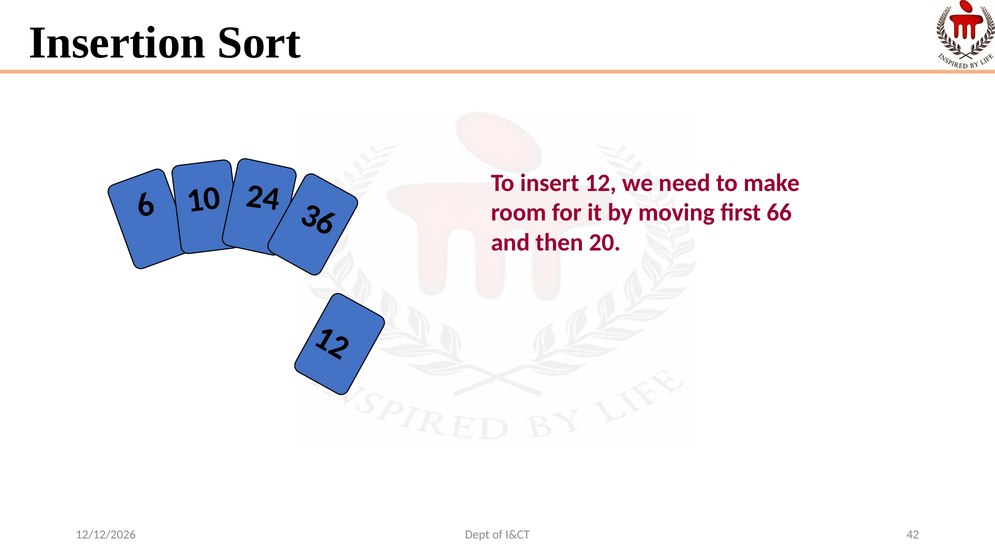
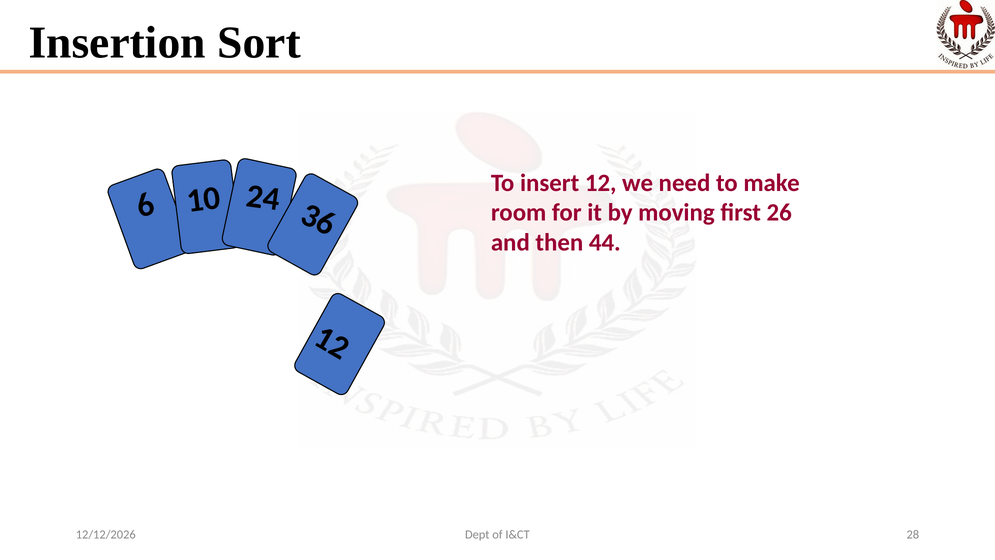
66: 66 -> 26
20: 20 -> 44
42: 42 -> 28
